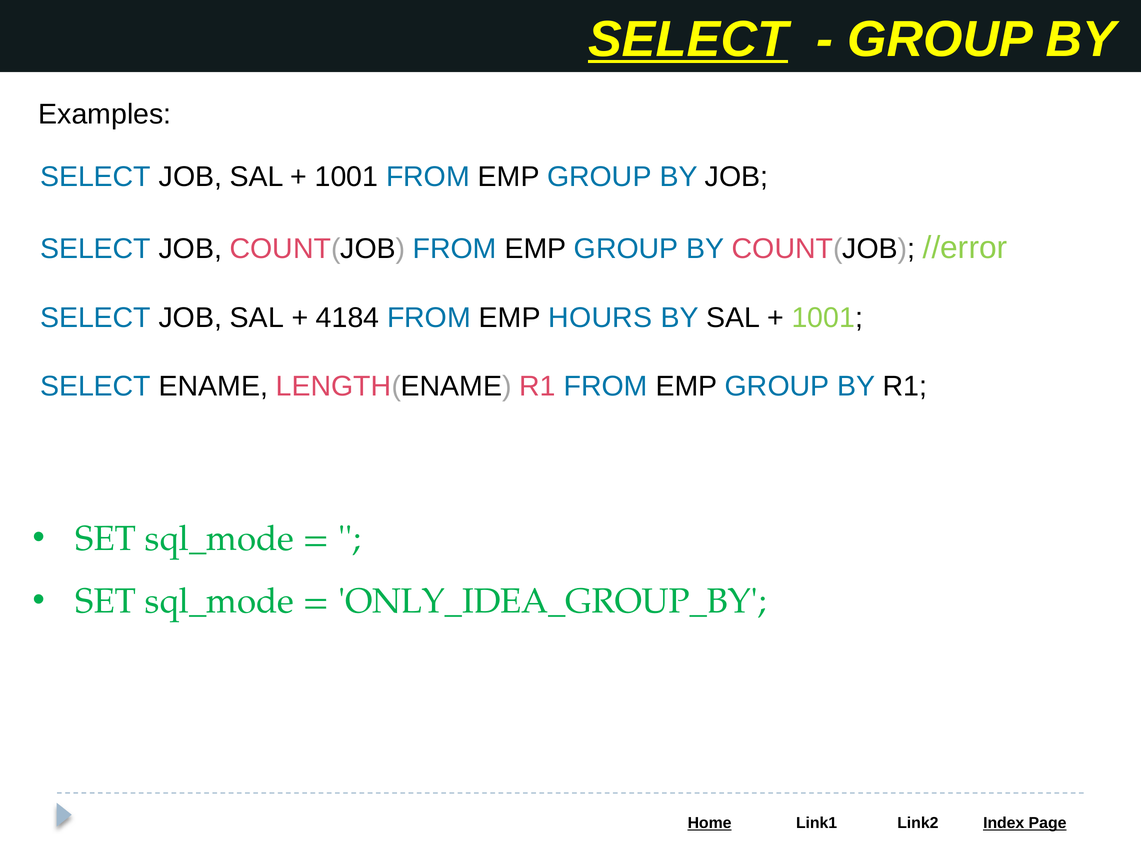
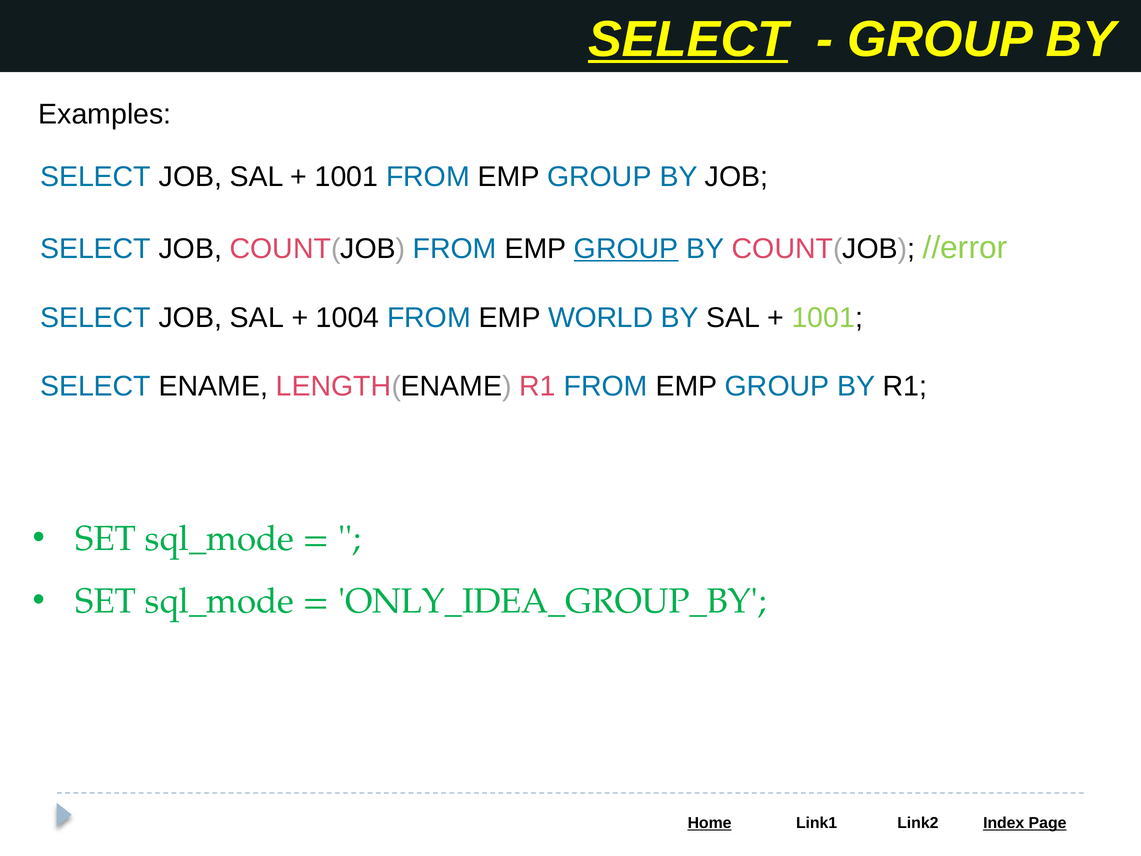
GROUP at (626, 249) underline: none -> present
4184: 4184 -> 1004
HOURS: HOURS -> WORLD
